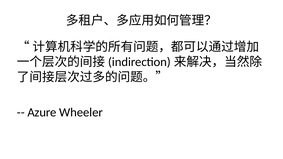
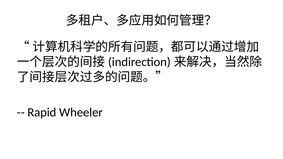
Azure: Azure -> Rapid
